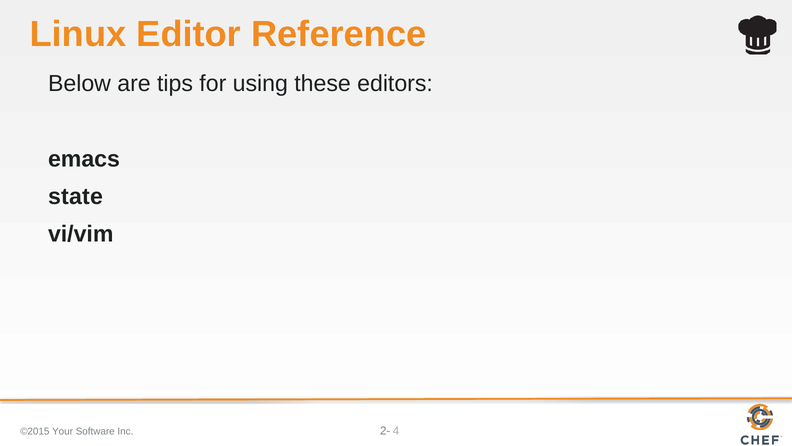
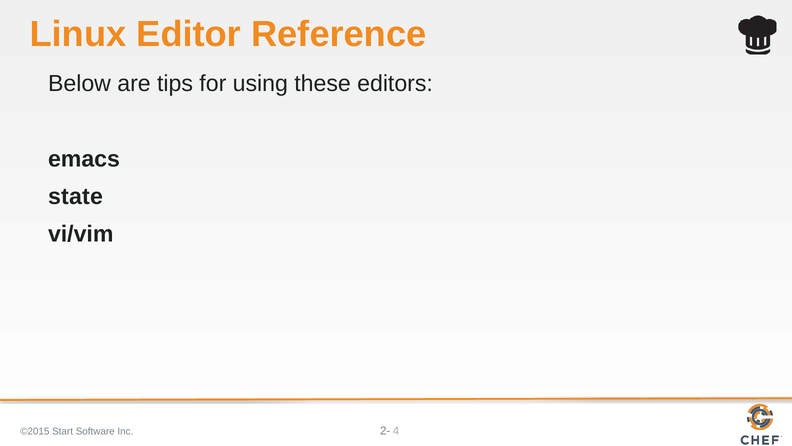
Your: Your -> Start
